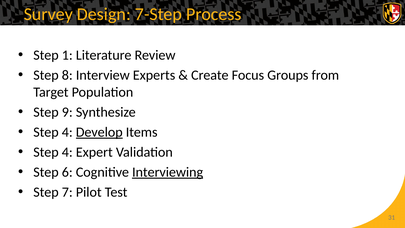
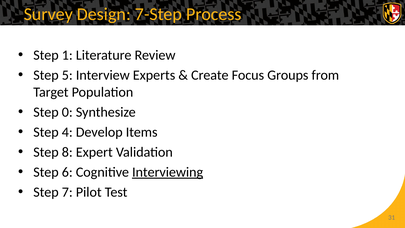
8: 8 -> 5
9: 9 -> 0
Develop underline: present -> none
4 at (67, 152): 4 -> 8
